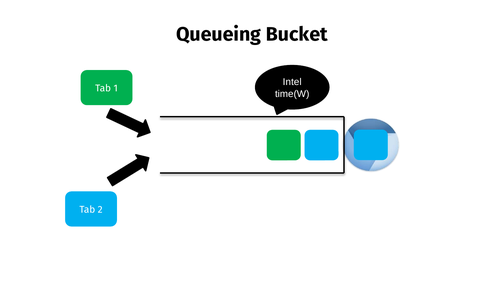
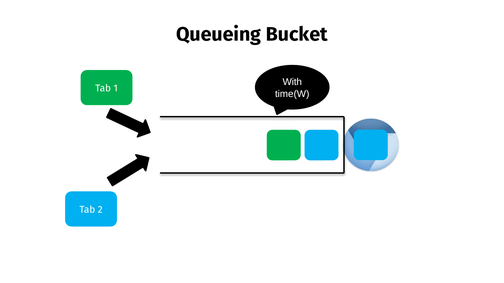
Intel: Intel -> With
